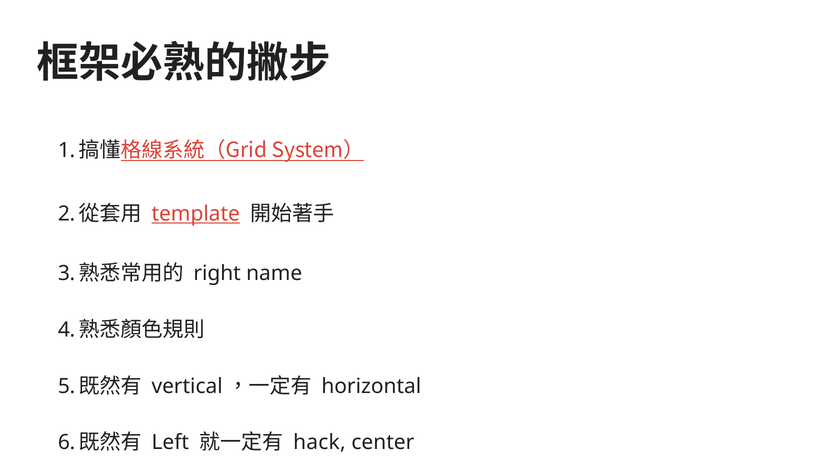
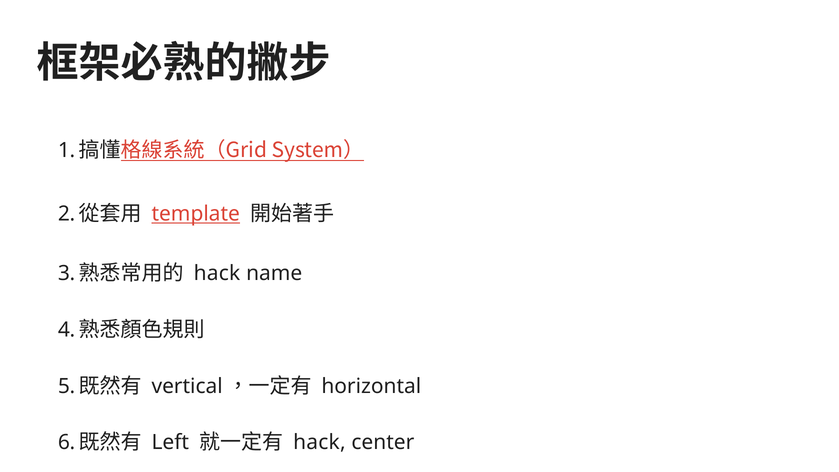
right at (217, 273): right -> hack
